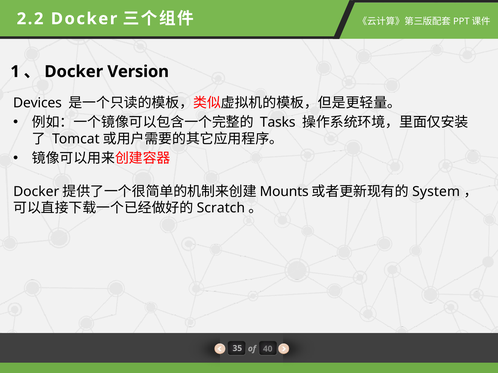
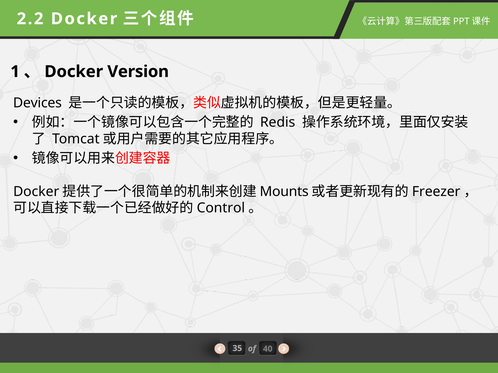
Tasks: Tasks -> Redis
System: System -> Freezer
Scratch: Scratch -> Control
